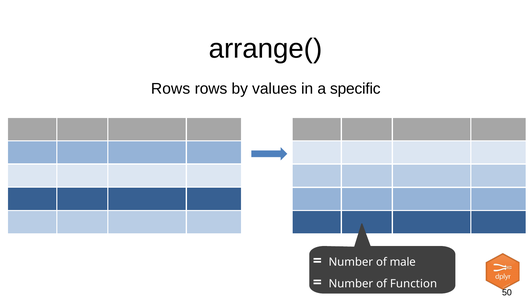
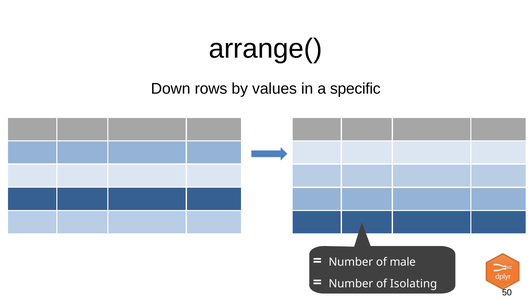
Rows at (171, 89): Rows -> Down
Function: Function -> Isolating
